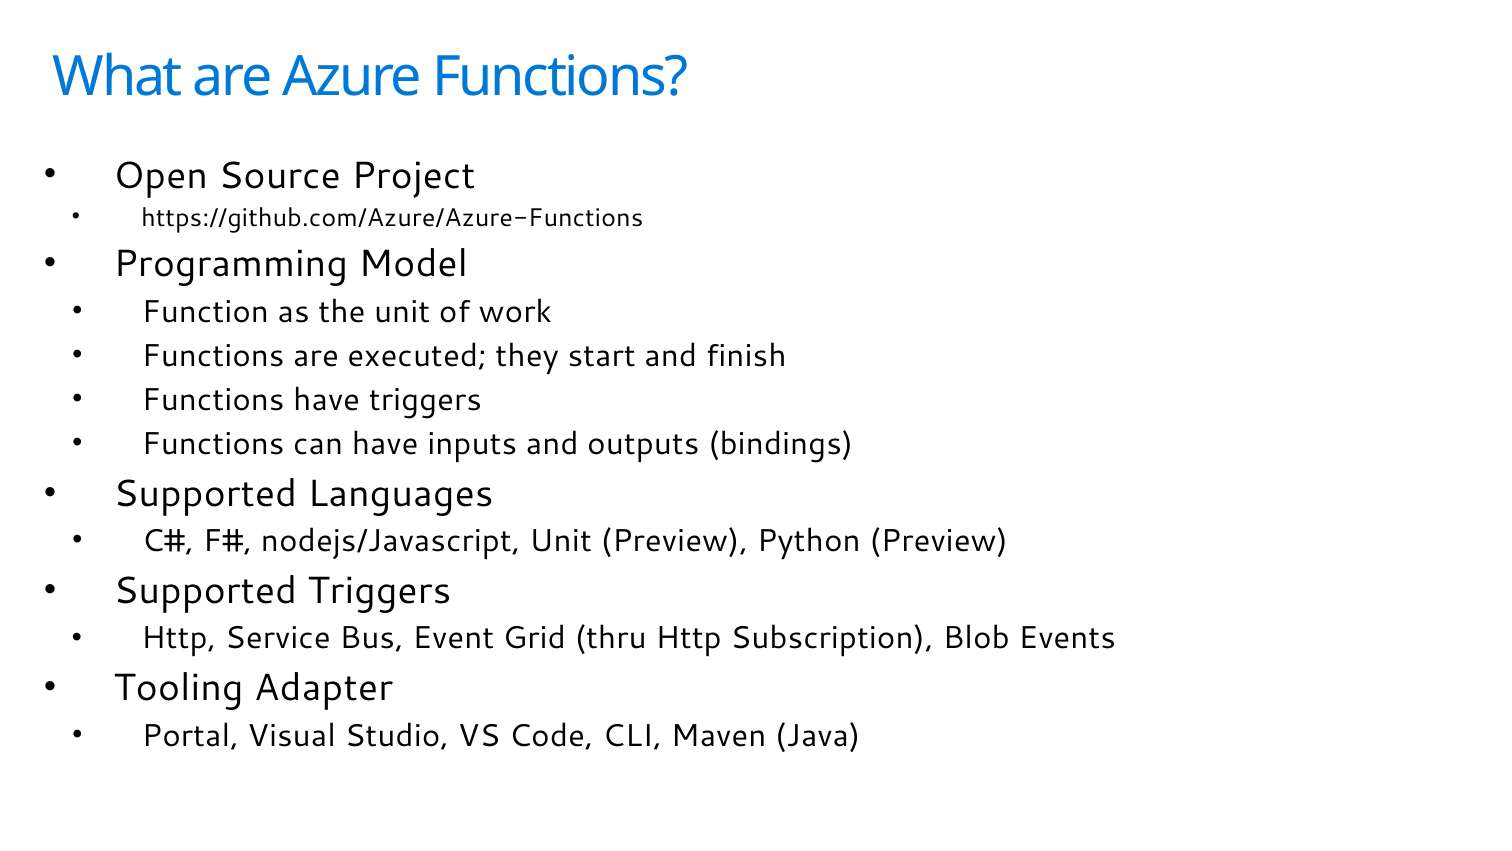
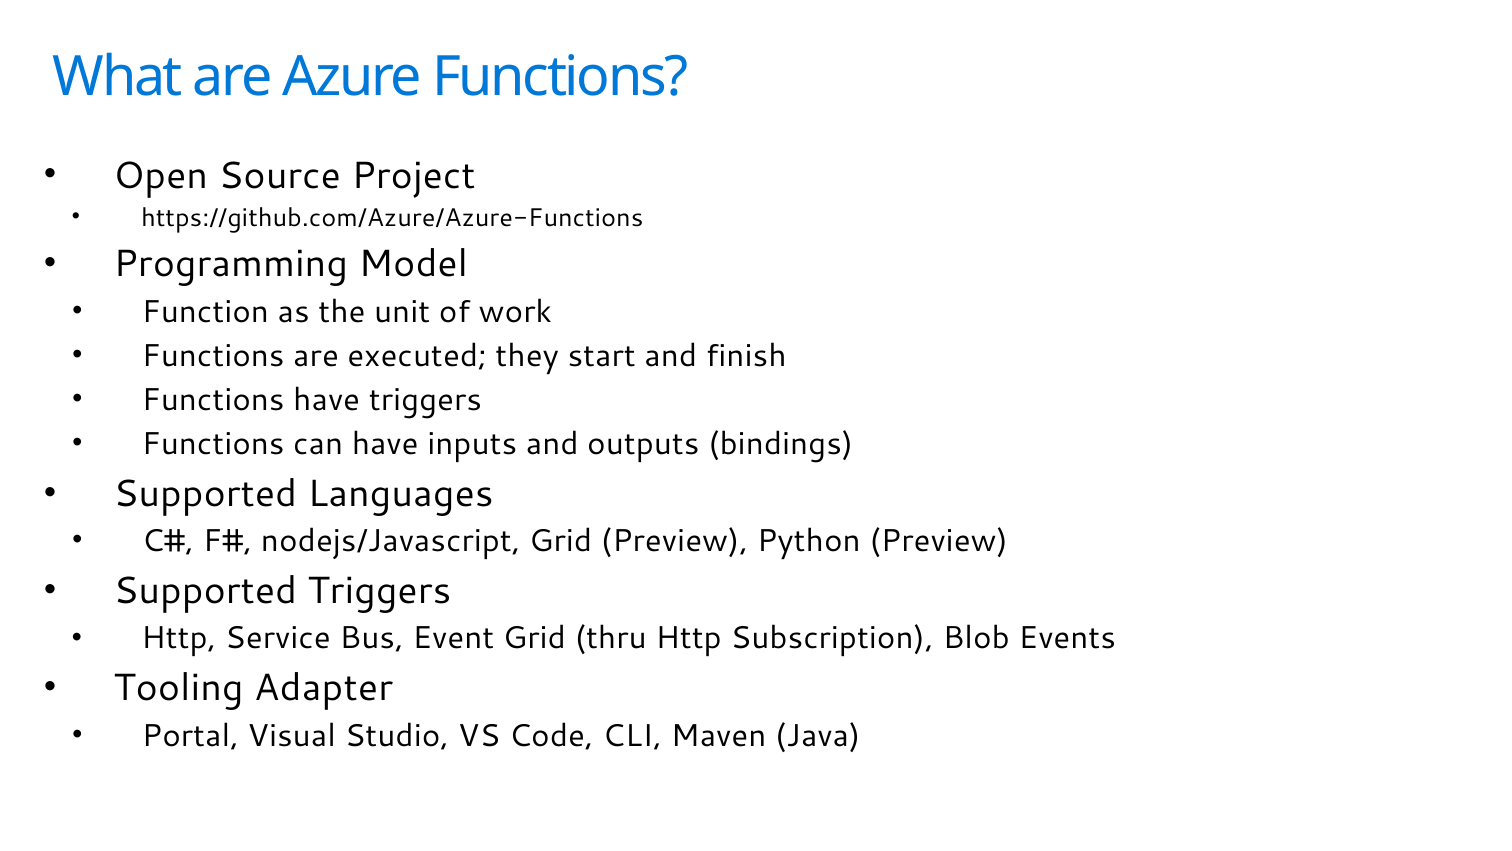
nodejs/Javascript Unit: Unit -> Grid
